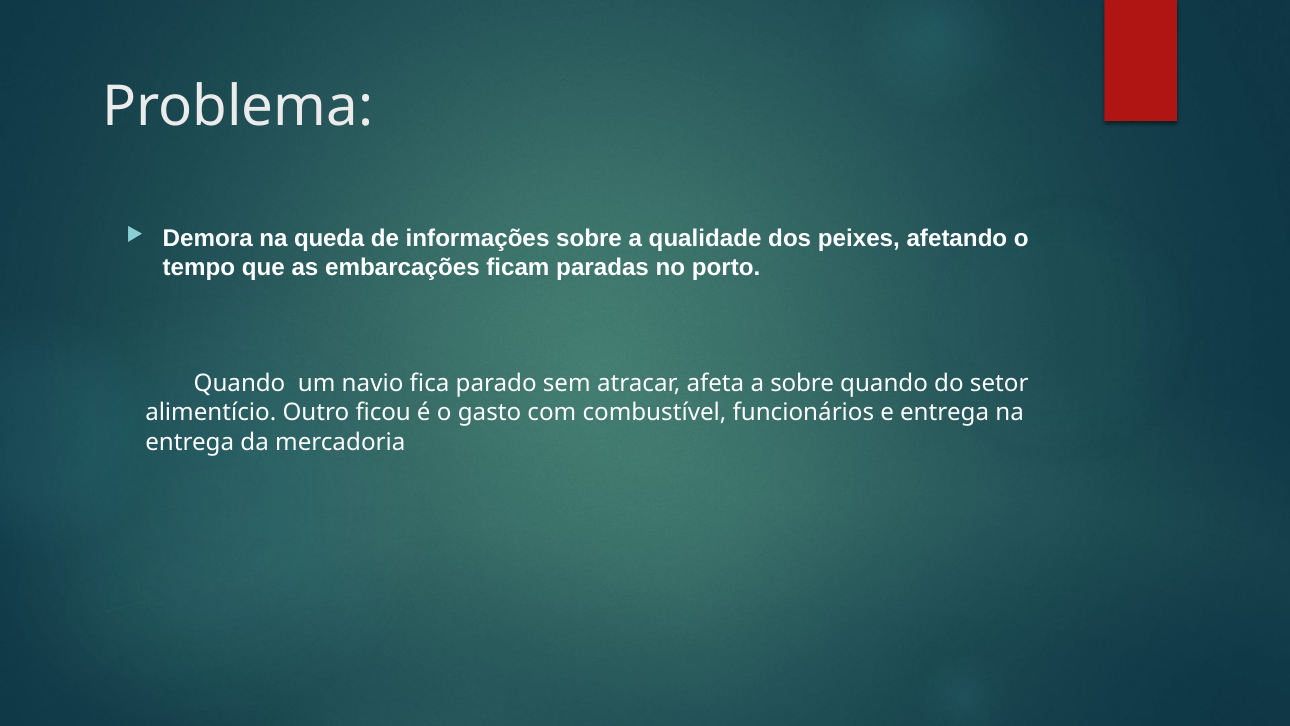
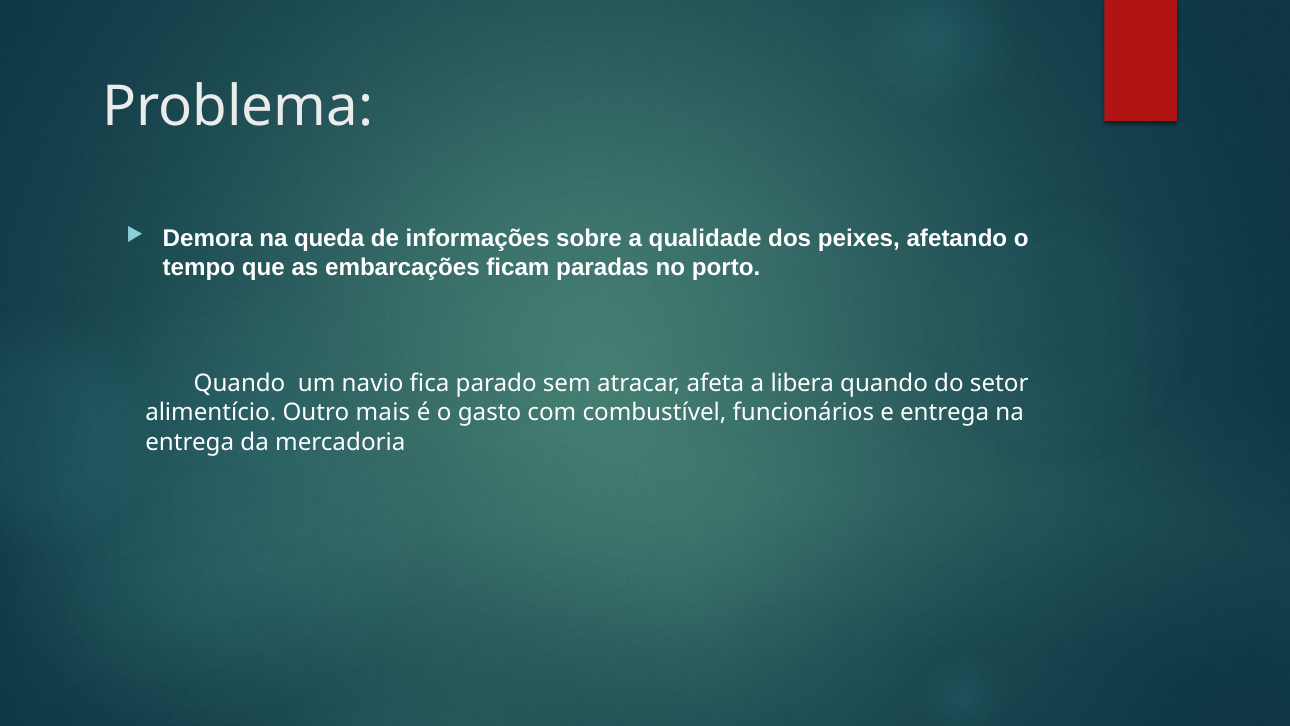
a sobre: sobre -> libera
ficou: ficou -> mais
